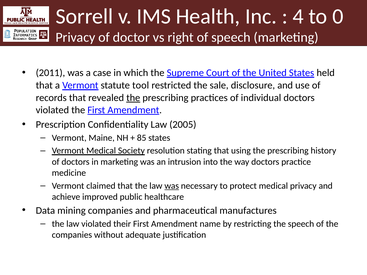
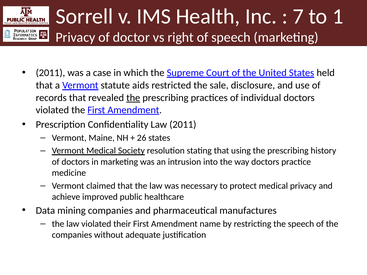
4: 4 -> 7
0: 0 -> 1
tool: tool -> aids
Law 2005: 2005 -> 2011
85: 85 -> 26
was at (172, 186) underline: present -> none
